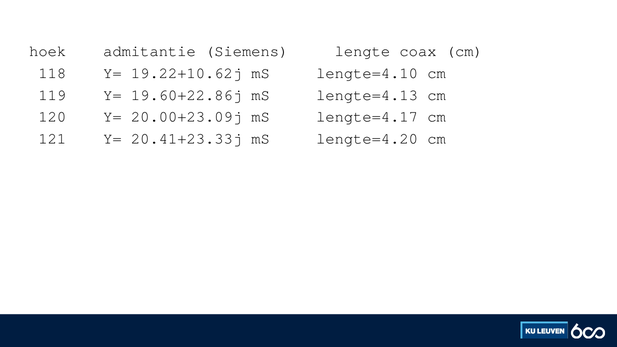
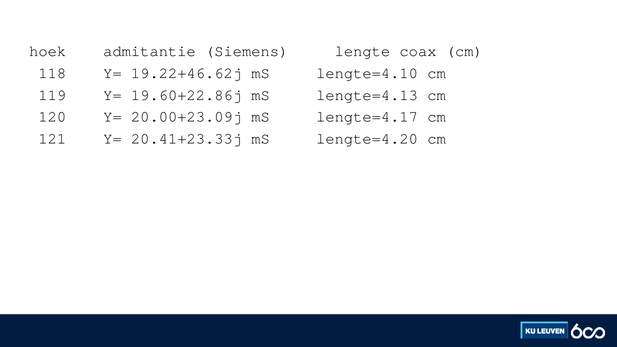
19.22+10.62j: 19.22+10.62j -> 19.22+46.62j
